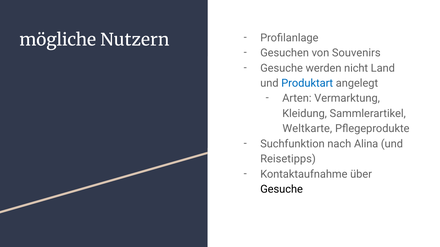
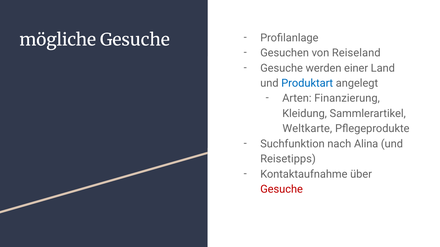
mögliche Nutzern: Nutzern -> Gesuche
Souvenirs: Souvenirs -> Reiseland
nicht: nicht -> einer
Vermarktung: Vermarktung -> Finanzierung
Gesuche at (282, 190) colour: black -> red
